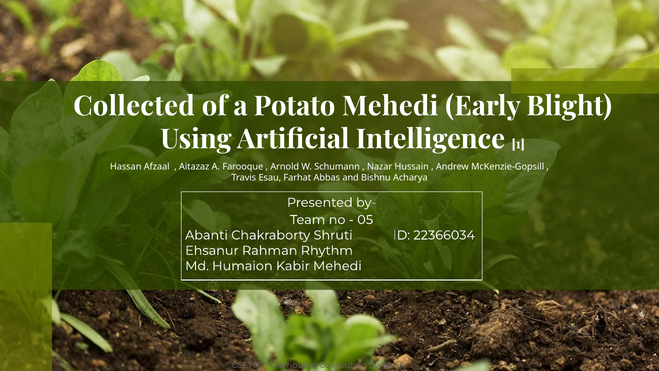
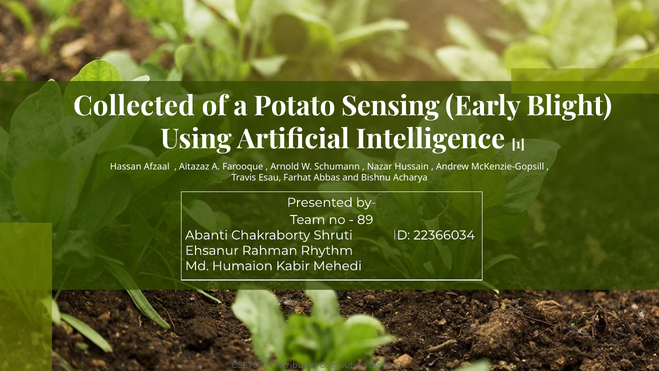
Potato Mehedi: Mehedi -> Sensing
05: 05 -> 89
